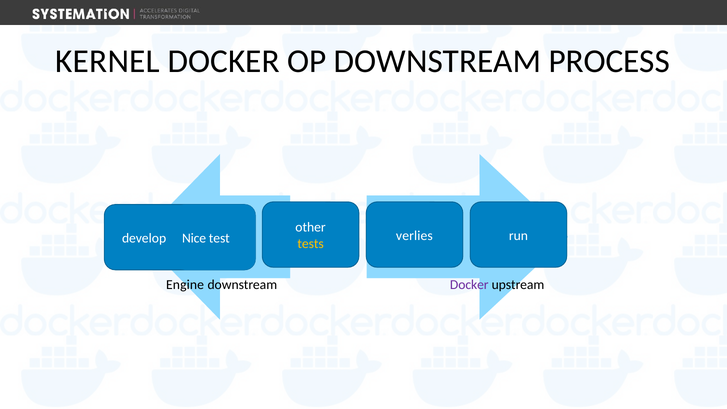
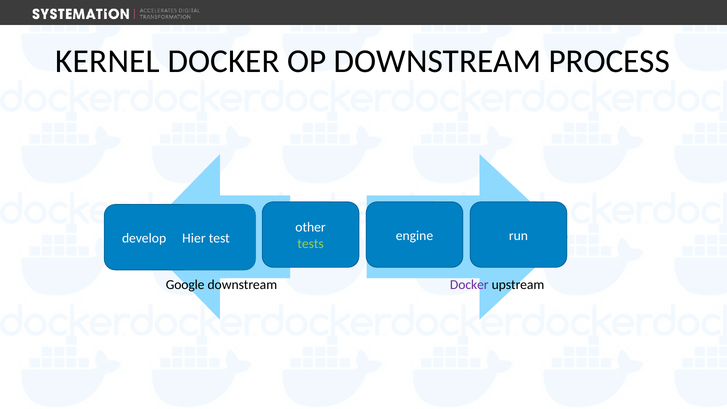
Nice: Nice -> Hier
verlies: verlies -> engine
tests colour: yellow -> light green
Engine: Engine -> Google
